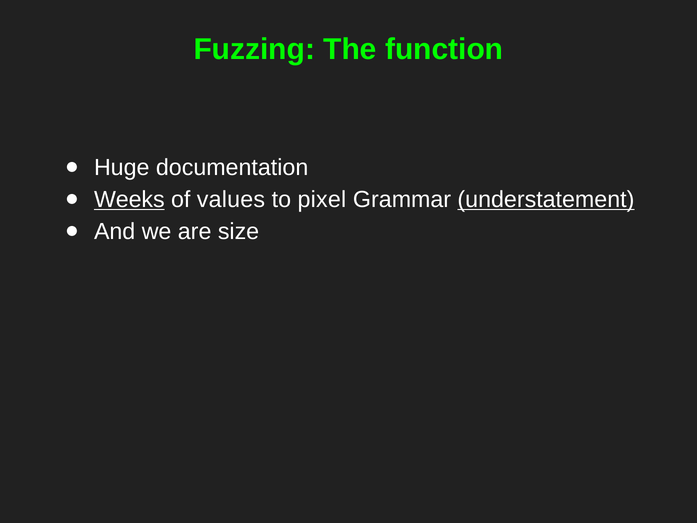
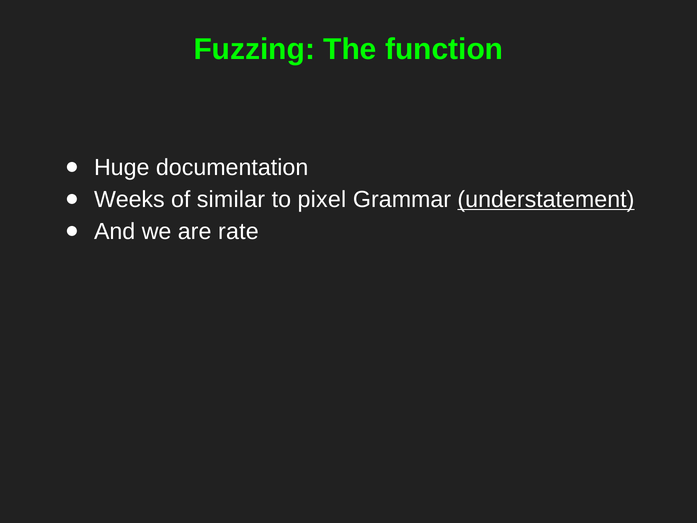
Weeks underline: present -> none
values: values -> similar
size: size -> rate
